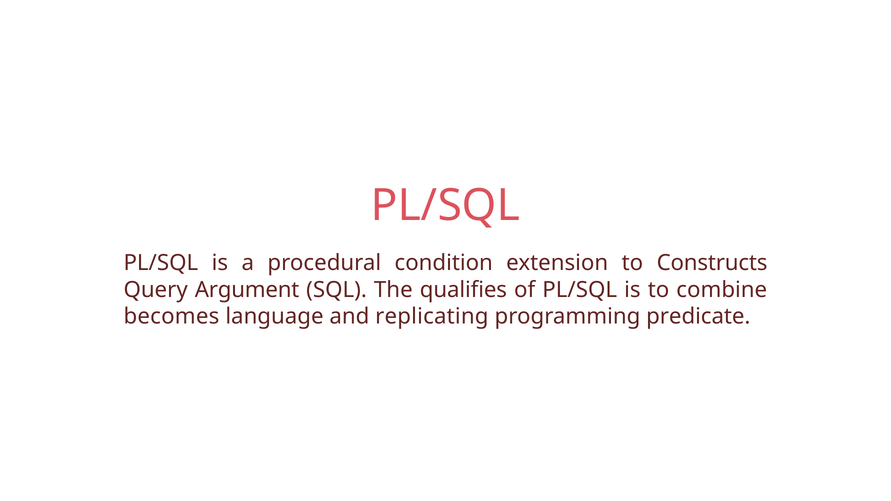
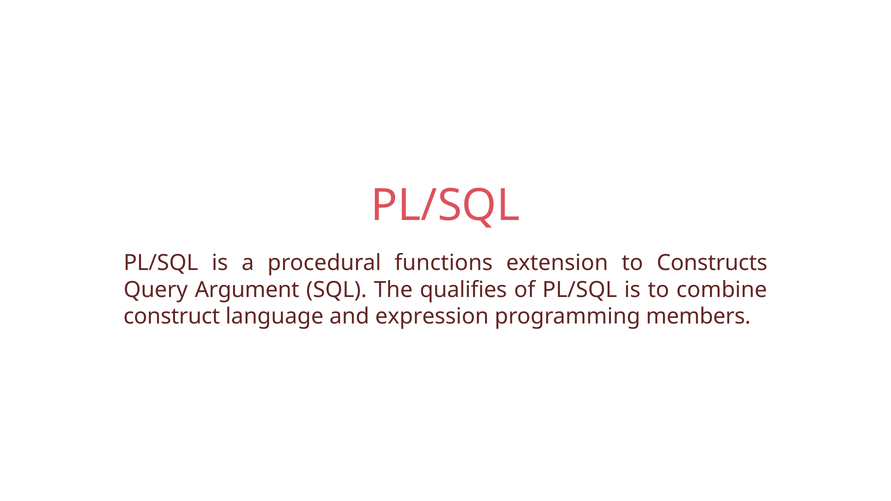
condition: condition -> functions
becomes: becomes -> construct
replicating: replicating -> expression
predicate: predicate -> members
